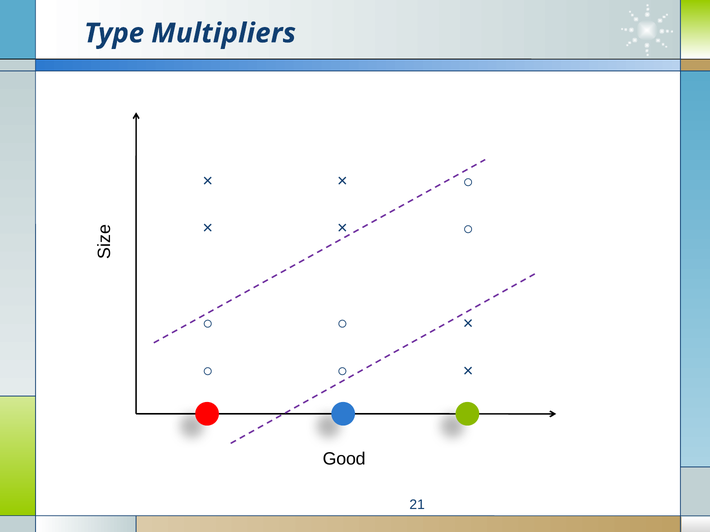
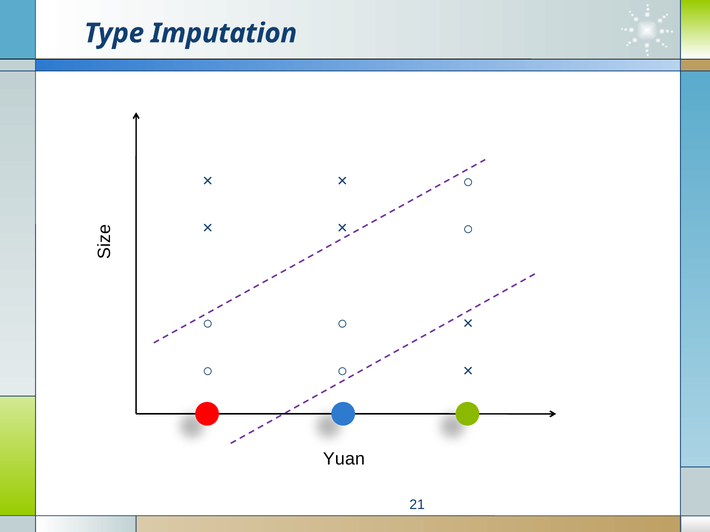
Multipliers: Multipliers -> Imputation
Good: Good -> Yuan
